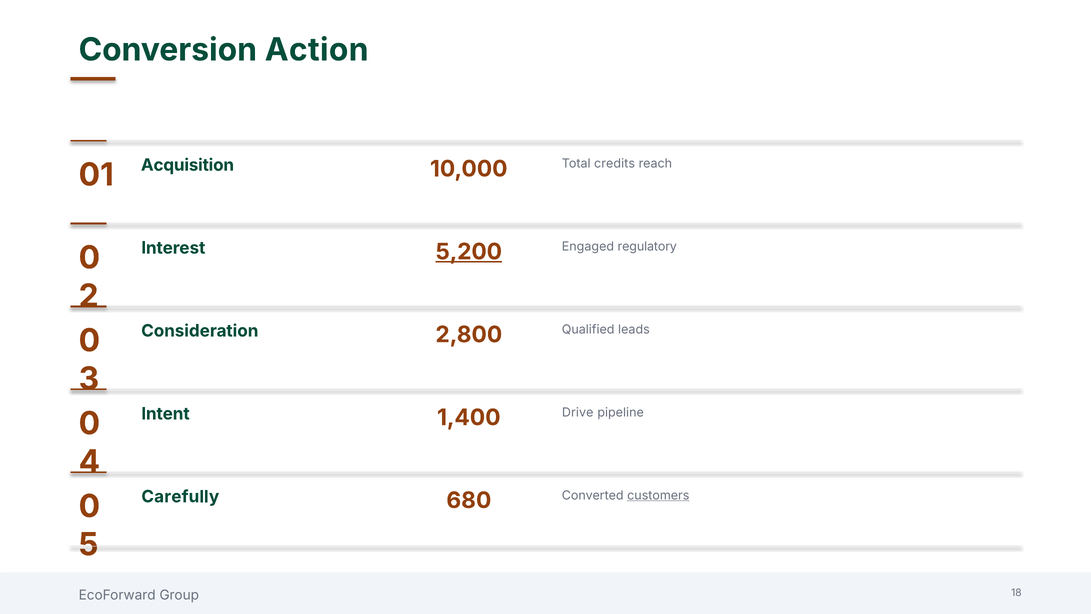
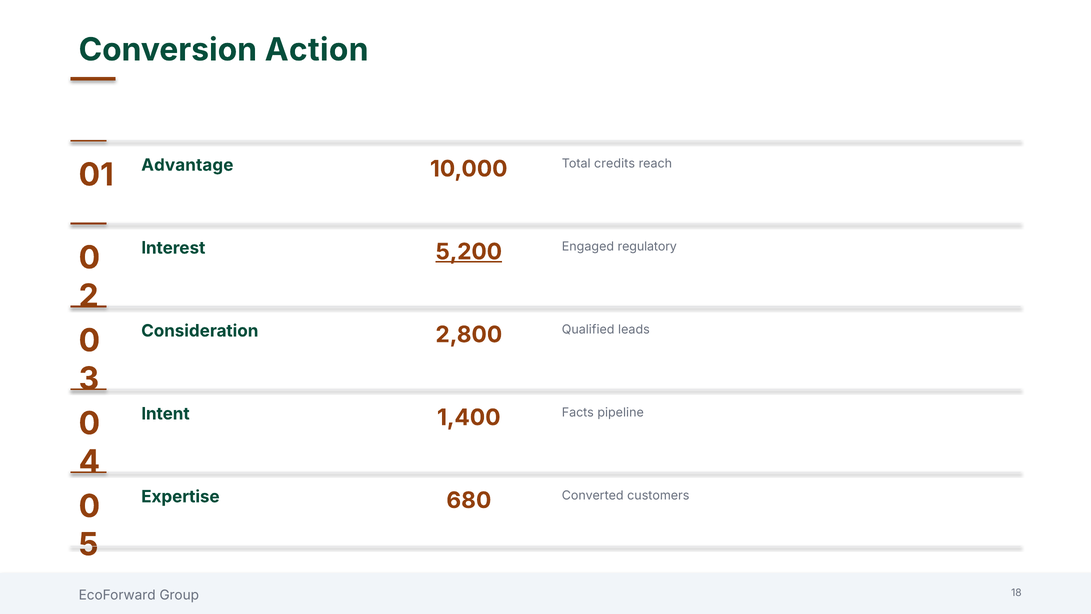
Acquisition: Acquisition -> Advantage
Drive: Drive -> Facts
Carefully: Carefully -> Expertise
customers underline: present -> none
